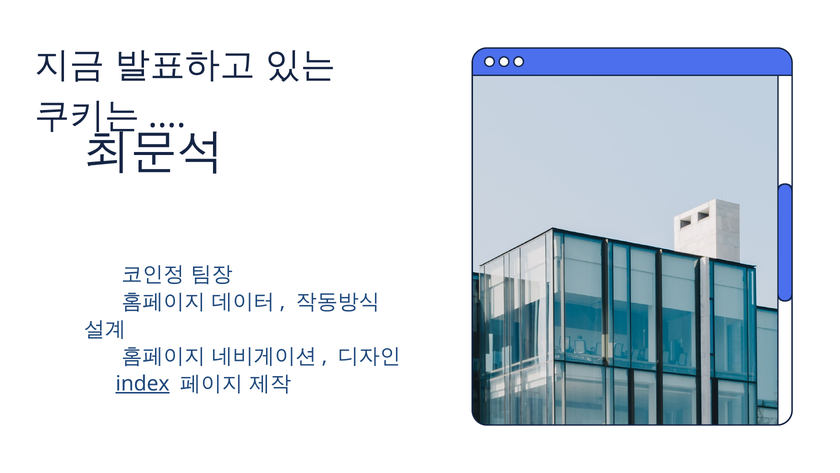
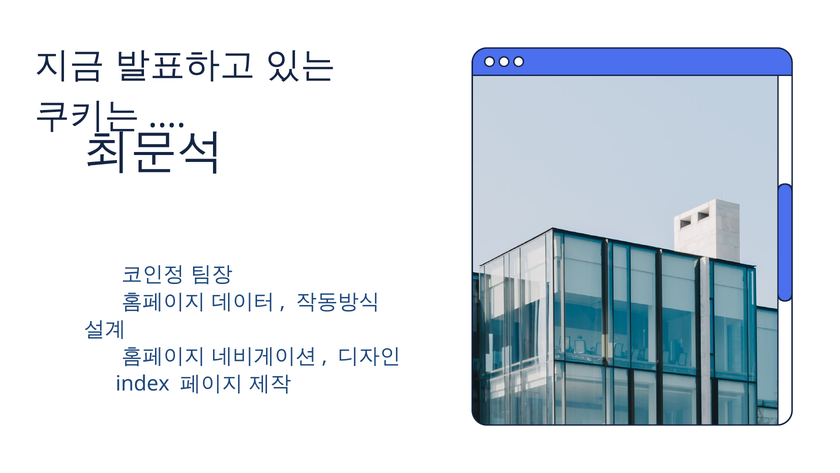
index underline: present -> none
